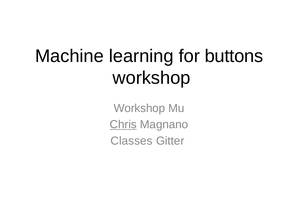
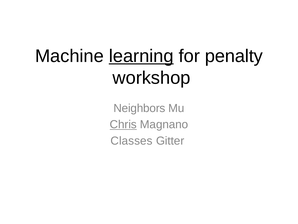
learning underline: none -> present
buttons: buttons -> penalty
Workshop at (139, 108): Workshop -> Neighbors
